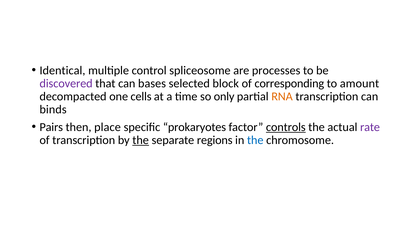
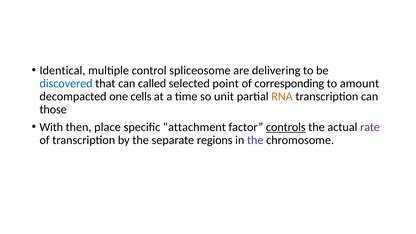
processes: processes -> delivering
discovered colour: purple -> blue
bases: bases -> called
block: block -> point
only: only -> unit
binds: binds -> those
Pairs: Pairs -> With
prokaryotes: prokaryotes -> attachment
the at (141, 140) underline: present -> none
the at (255, 140) colour: blue -> purple
